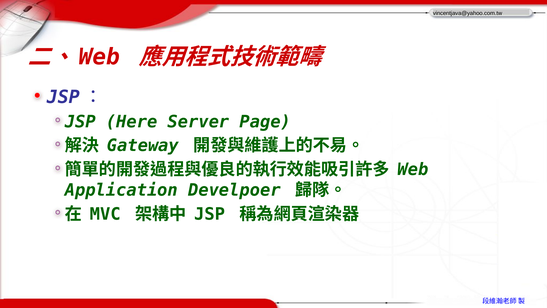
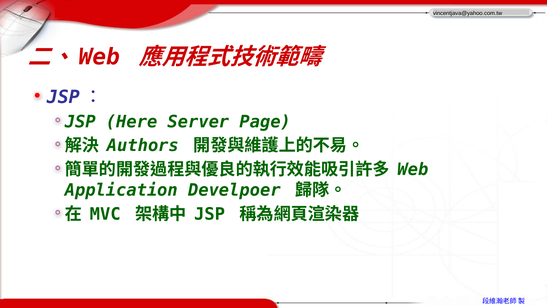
Gateway: Gateway -> Authors
